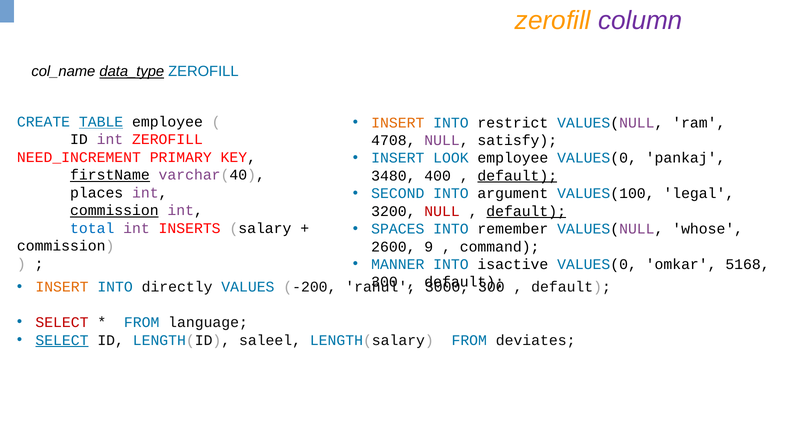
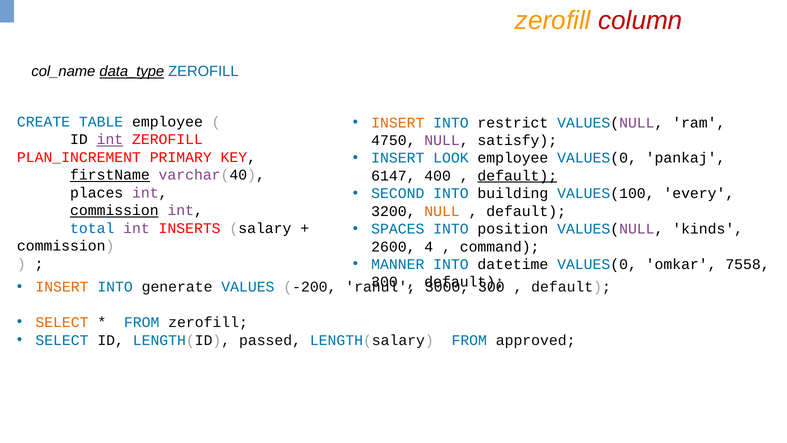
column colour: purple -> red
TABLE underline: present -> none
int at (110, 140) underline: none -> present
4708: 4708 -> 4750
NEED_INCREMENT: NEED_INCREMENT -> PLAN_INCREMENT
3480: 3480 -> 6147
argument: argument -> building
legal: legal -> every
NULL at (442, 211) colour: red -> orange
default at (526, 211) underline: present -> none
remember: remember -> position
whose: whose -> kinds
9: 9 -> 4
isactive: isactive -> datetime
5168: 5168 -> 7558
directly: directly -> generate
SELECT at (62, 322) colour: red -> orange
FROM language: language -> zerofill
SELECT at (62, 340) underline: present -> none
saleel: saleel -> passed
deviates: deviates -> approved
